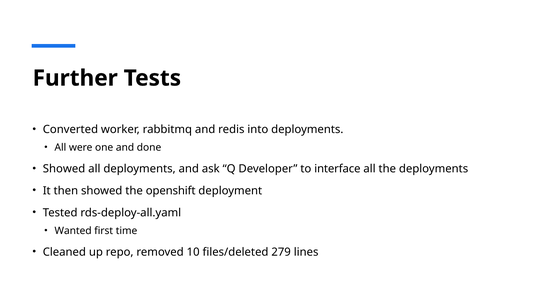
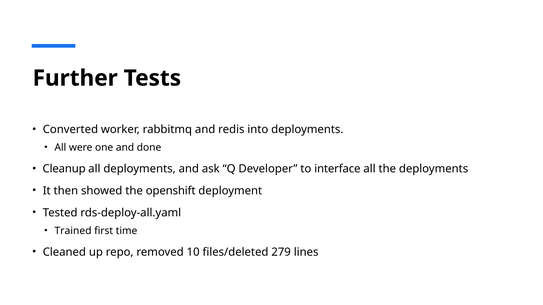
Showed at (64, 169): Showed -> Cleanup
Wanted: Wanted -> Trained
